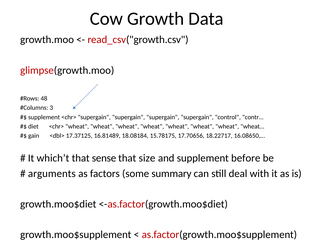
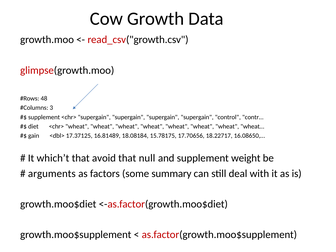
sense: sense -> avoid
size: size -> null
before: before -> weight
